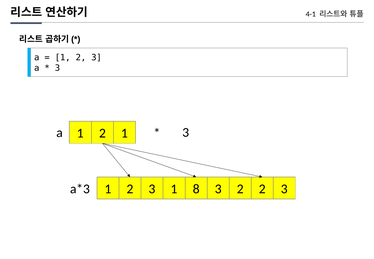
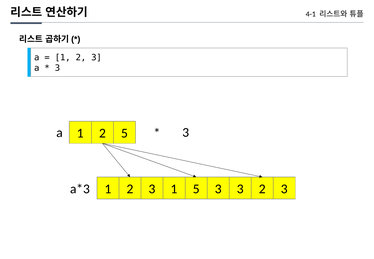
2 1: 1 -> 5
1 8: 8 -> 5
3 2: 2 -> 3
